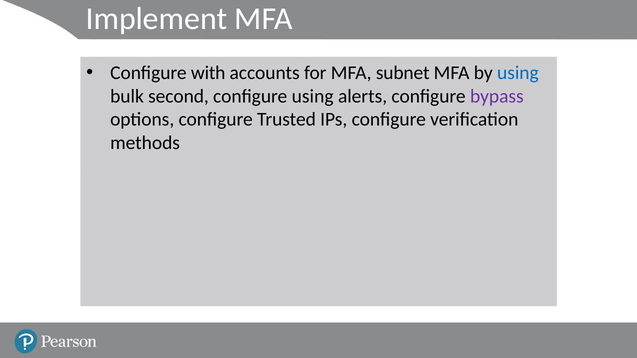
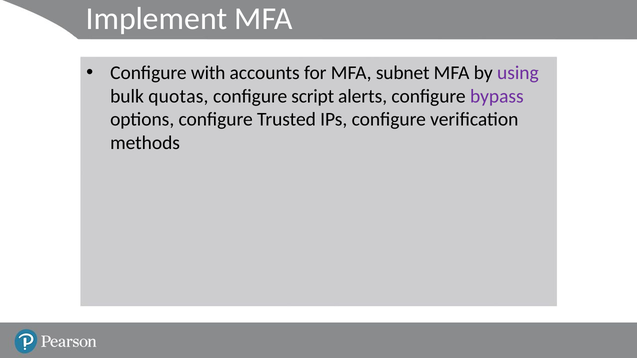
using at (518, 73) colour: blue -> purple
second: second -> quotas
configure using: using -> script
